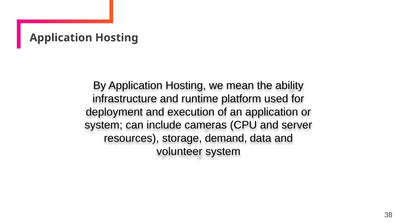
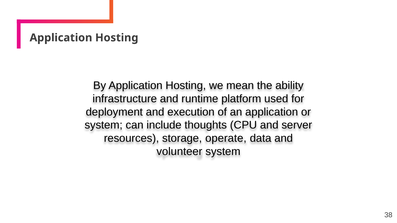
cameras: cameras -> thoughts
demand: demand -> operate
